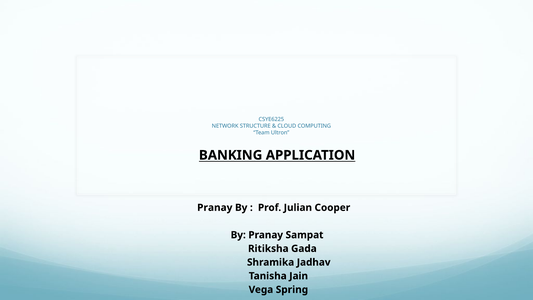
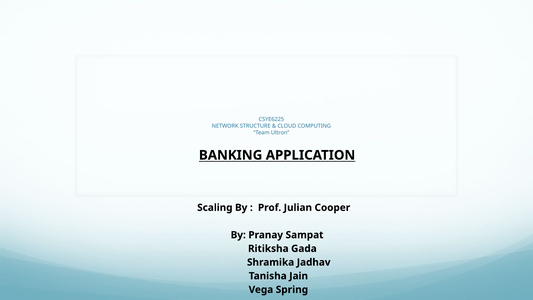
Pranay at (215, 207): Pranay -> Scaling
